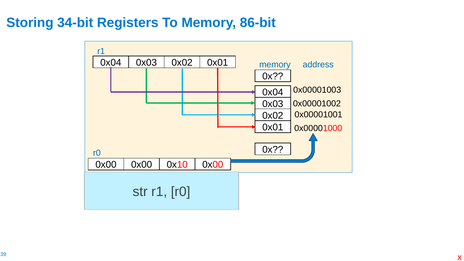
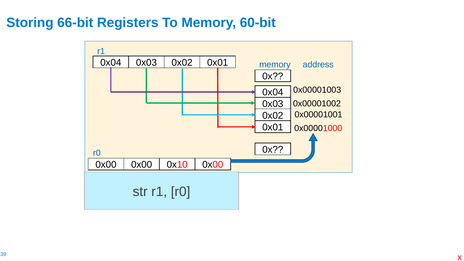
34-bit: 34-bit -> 66-bit
86-bit: 86-bit -> 60-bit
